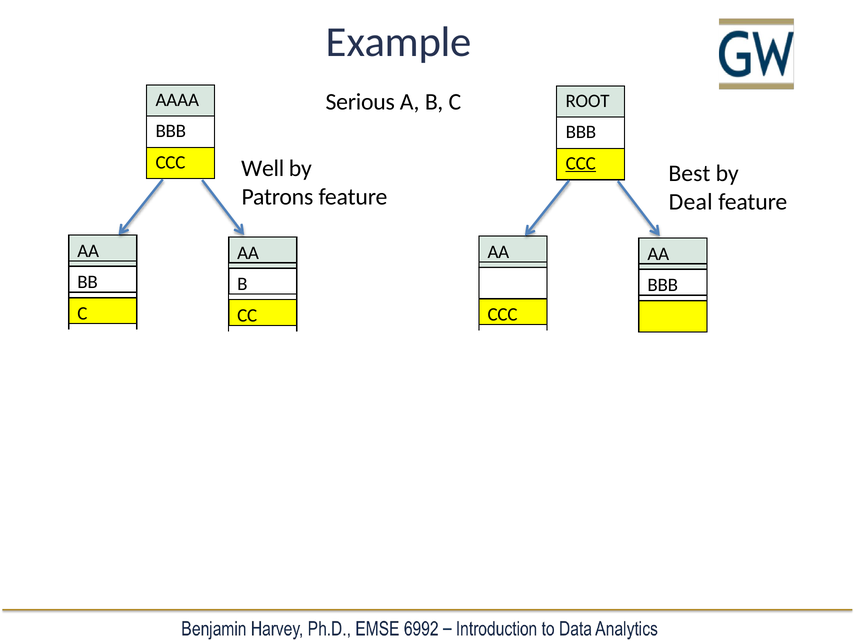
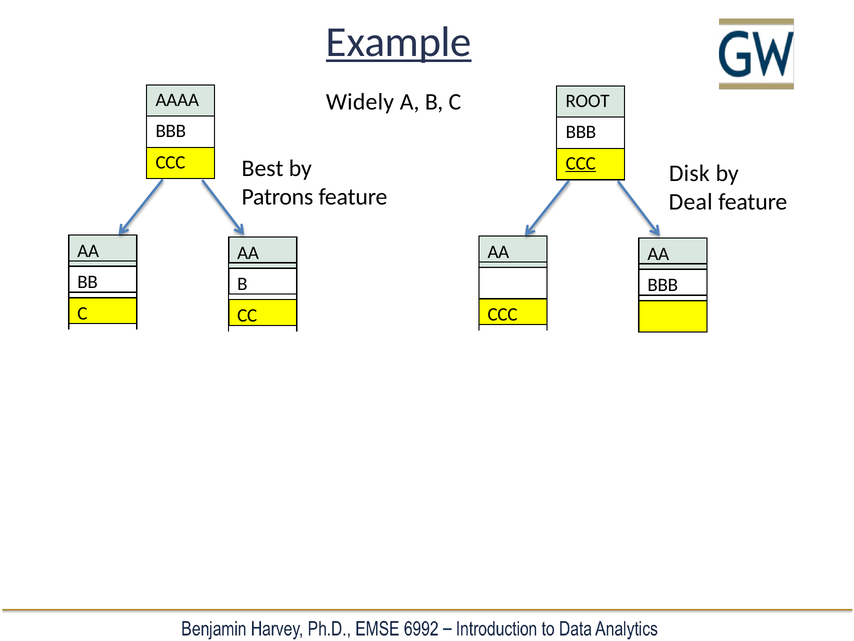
Example underline: none -> present
Serious: Serious -> Widely
Well: Well -> Best
Best: Best -> Disk
